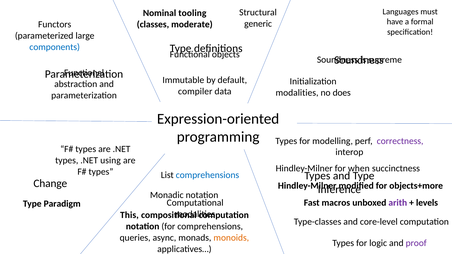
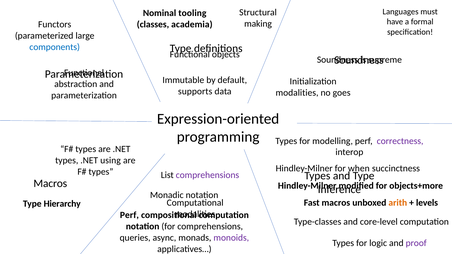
generic: generic -> making
moderate: moderate -> academia
compiler: compiler -> supports
does: does -> goes
comprehensions at (207, 175) colour: blue -> purple
Change at (50, 184): Change -> Macros
arith colour: purple -> orange
Paradigm: Paradigm -> Hierarchy
This at (129, 215): This -> Perf
monoids colour: orange -> purple
